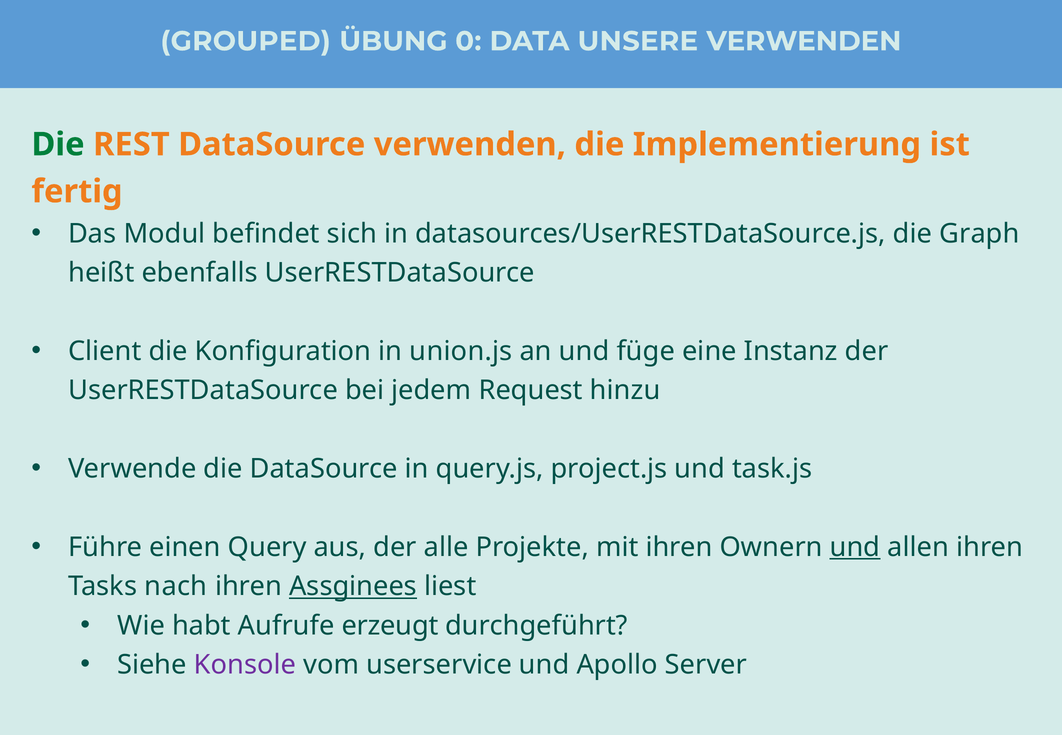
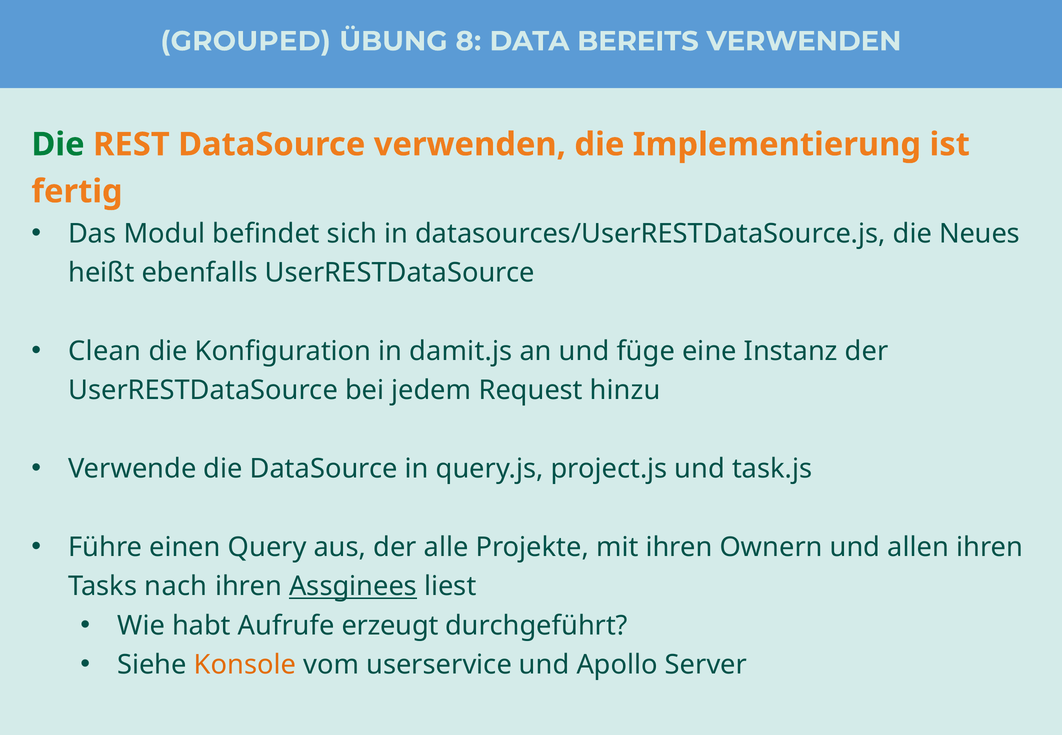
0: 0 -> 8
UNSERE: UNSERE -> BEREITS
Graph: Graph -> Neues
Client: Client -> Clean
union.js: union.js -> damit.js
und at (855, 547) underline: present -> none
Konsole colour: purple -> orange
